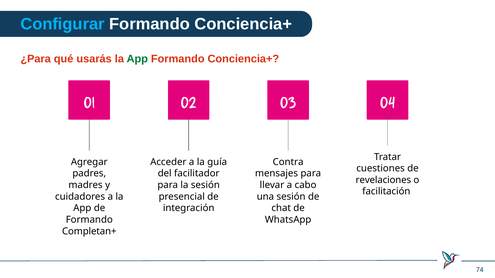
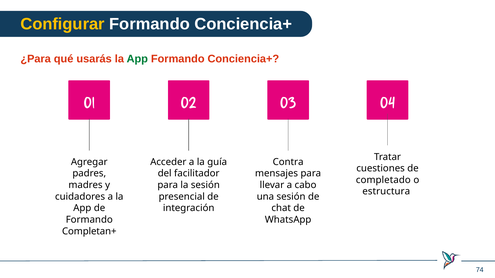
Configurar colour: light blue -> yellow
revelaciones: revelaciones -> completado
facilitación: facilitación -> estructura
